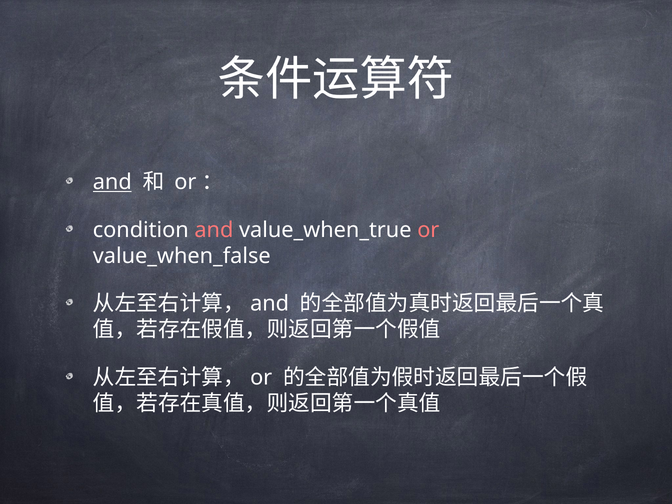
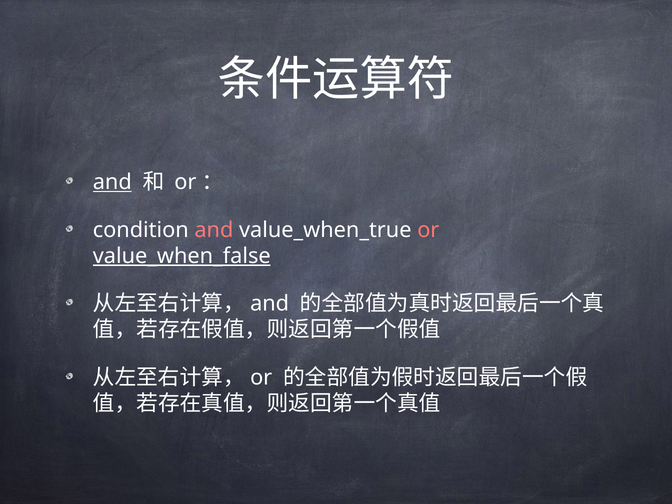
value_when_false underline: none -> present
